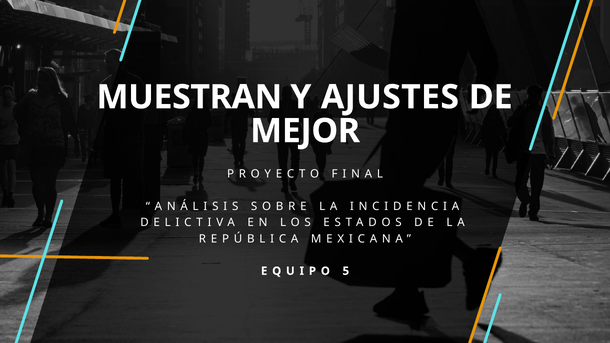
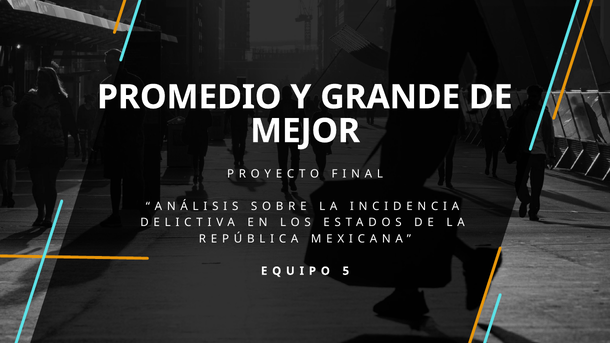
MUESTRAN: MUESTRAN -> PROMEDIO
AJUSTES: AJUSTES -> GRANDE
